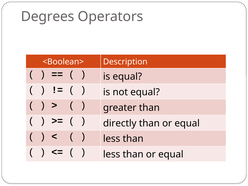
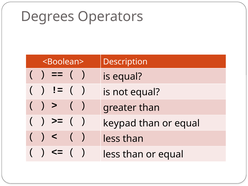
directly: directly -> keypad
